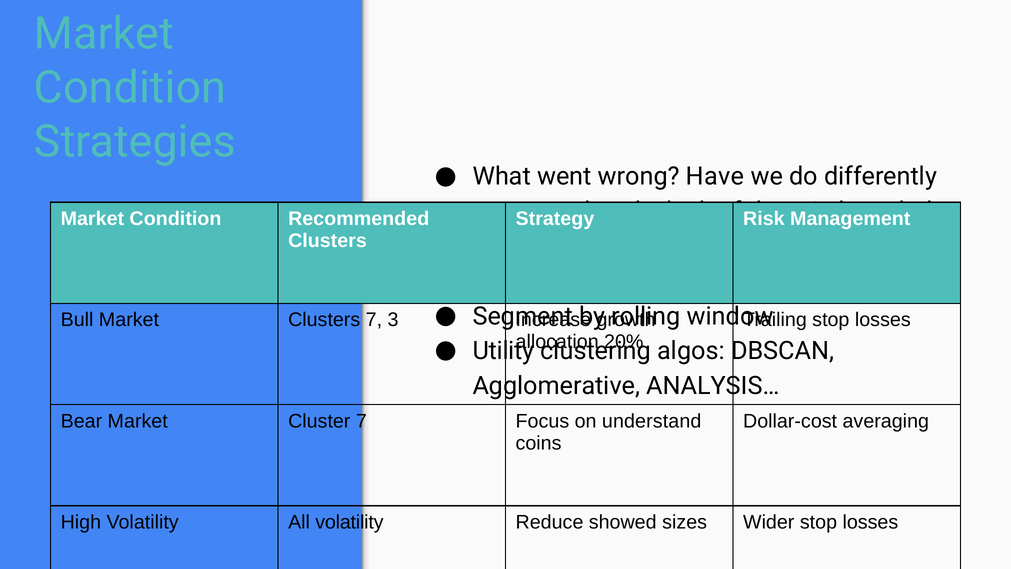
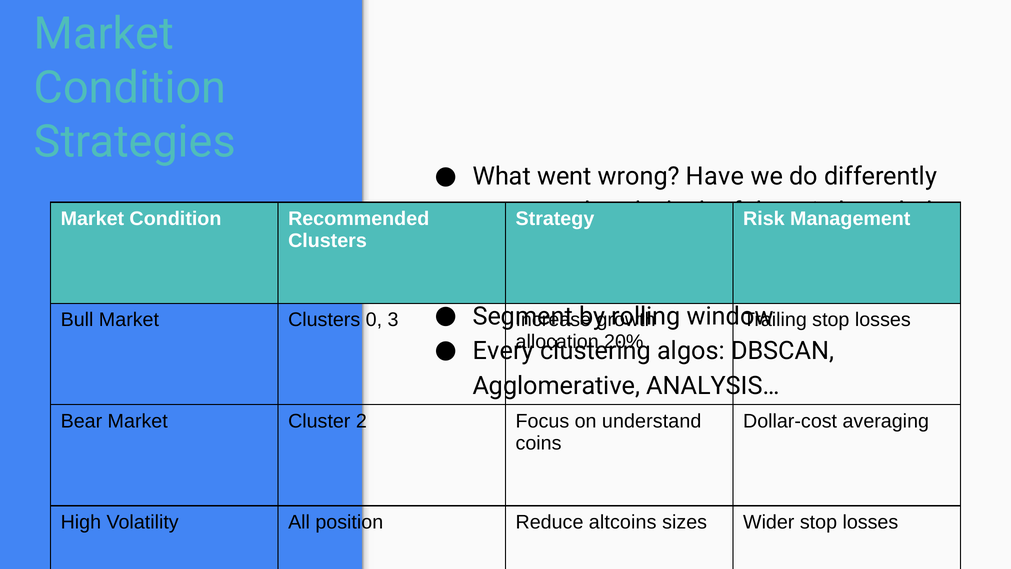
Clusters 7: 7 -> 0
Utility: Utility -> Every
Cluster 7: 7 -> 2
All volatility: volatility -> position
showed: showed -> altcoins
